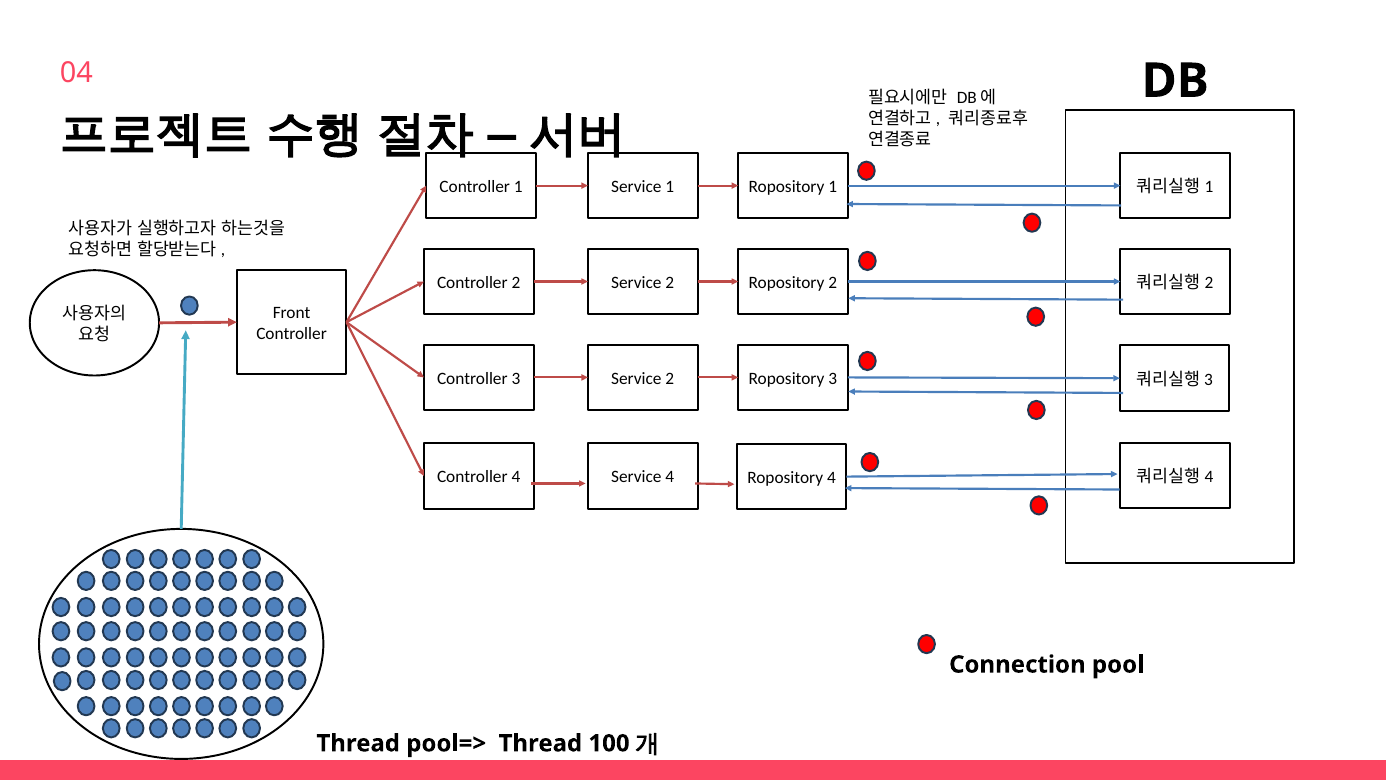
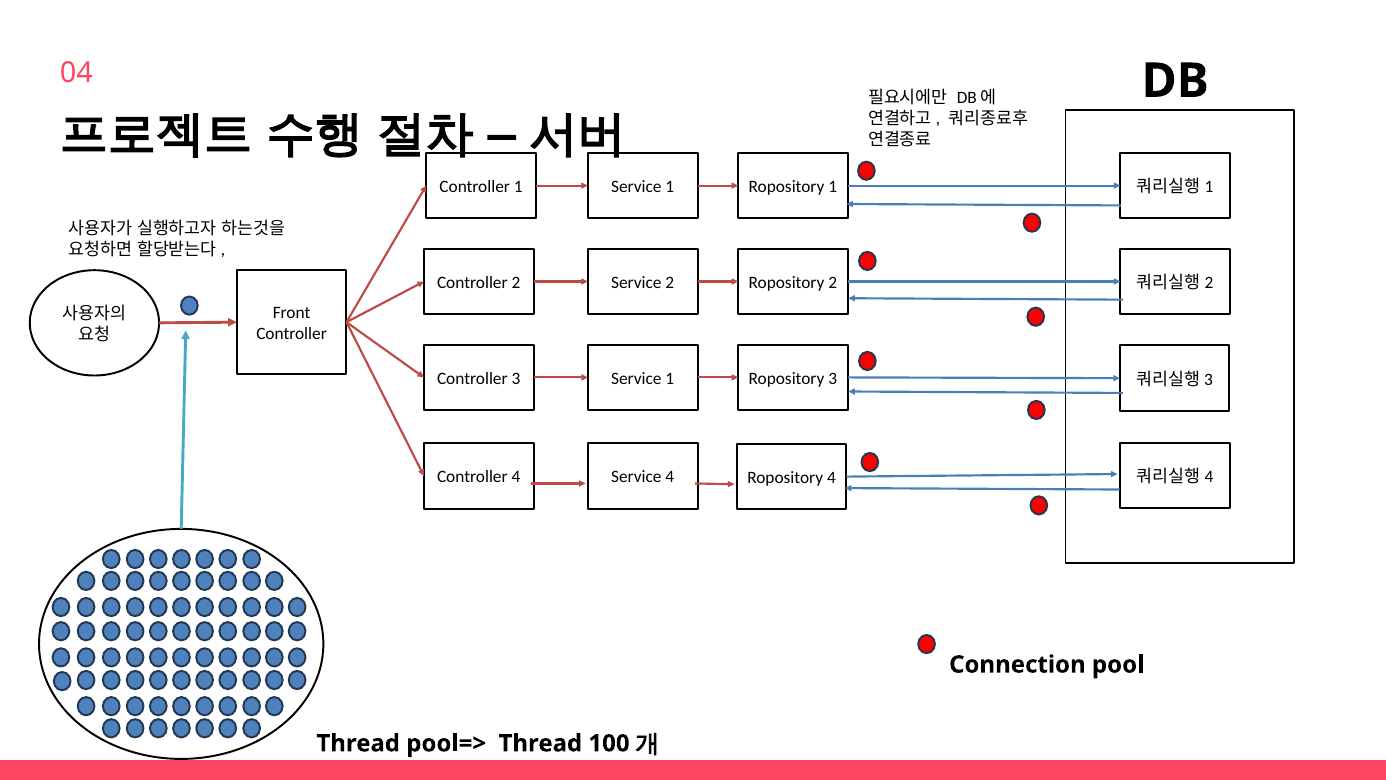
2 at (670, 378): 2 -> 1
